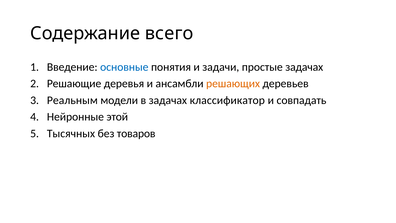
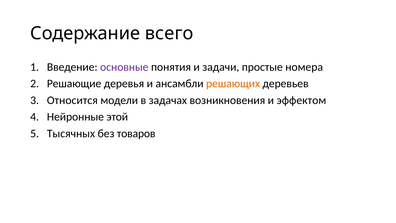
основные colour: blue -> purple
простые задачах: задачах -> номера
Реальным: Реальным -> Относится
классификатор: классификатор -> возникновения
совпадать: совпадать -> эффектом
